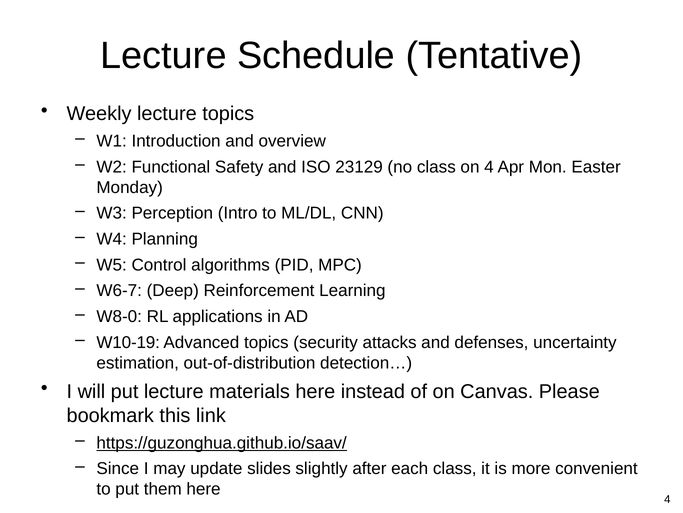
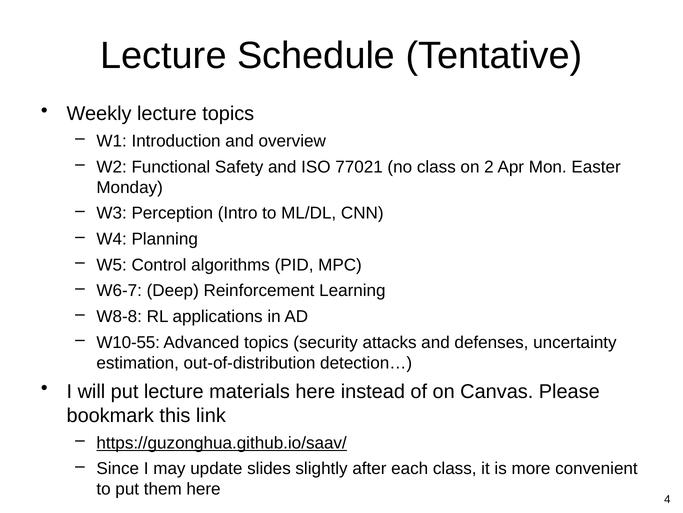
23129: 23129 -> 77021
on 4: 4 -> 2
W8-0: W8-0 -> W8-8
W10-19: W10-19 -> W10-55
